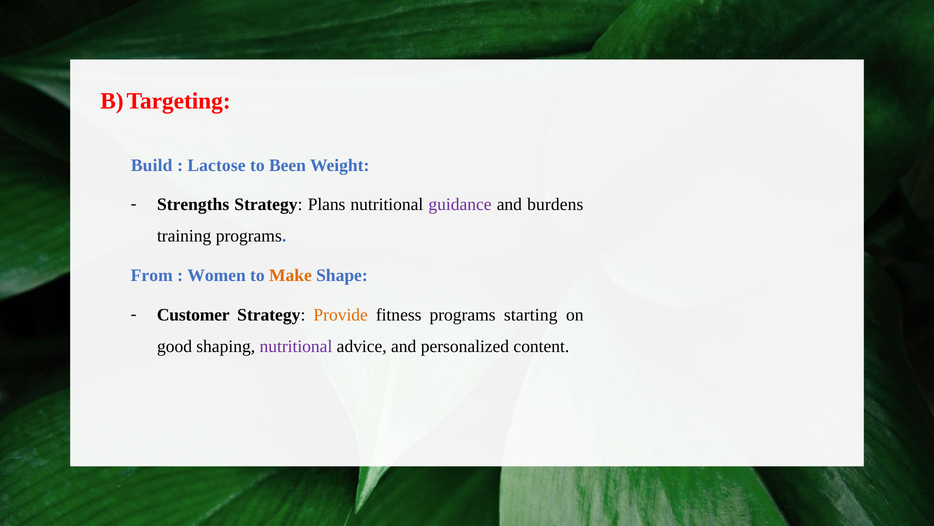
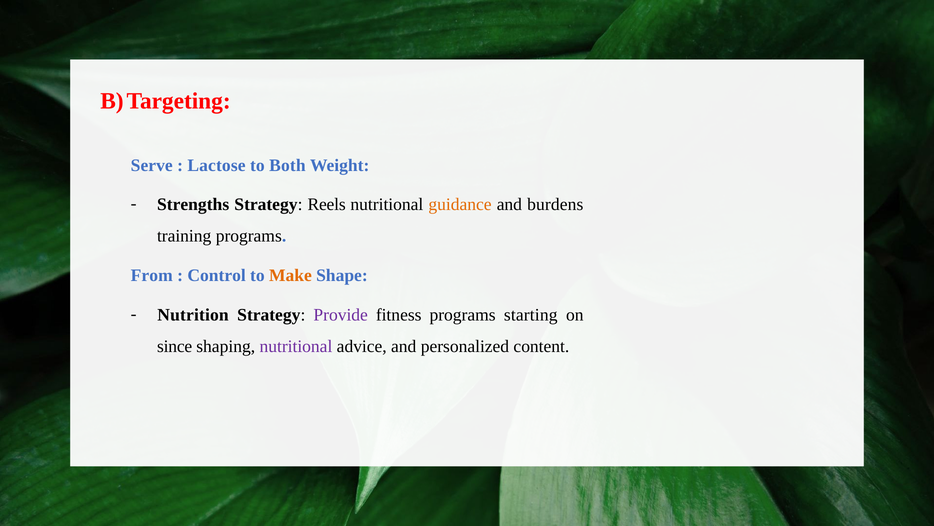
Build: Build -> Serve
Been: Been -> Both
Plans: Plans -> Reels
guidance colour: purple -> orange
Women: Women -> Control
Customer: Customer -> Nutrition
Provide colour: orange -> purple
good: good -> since
